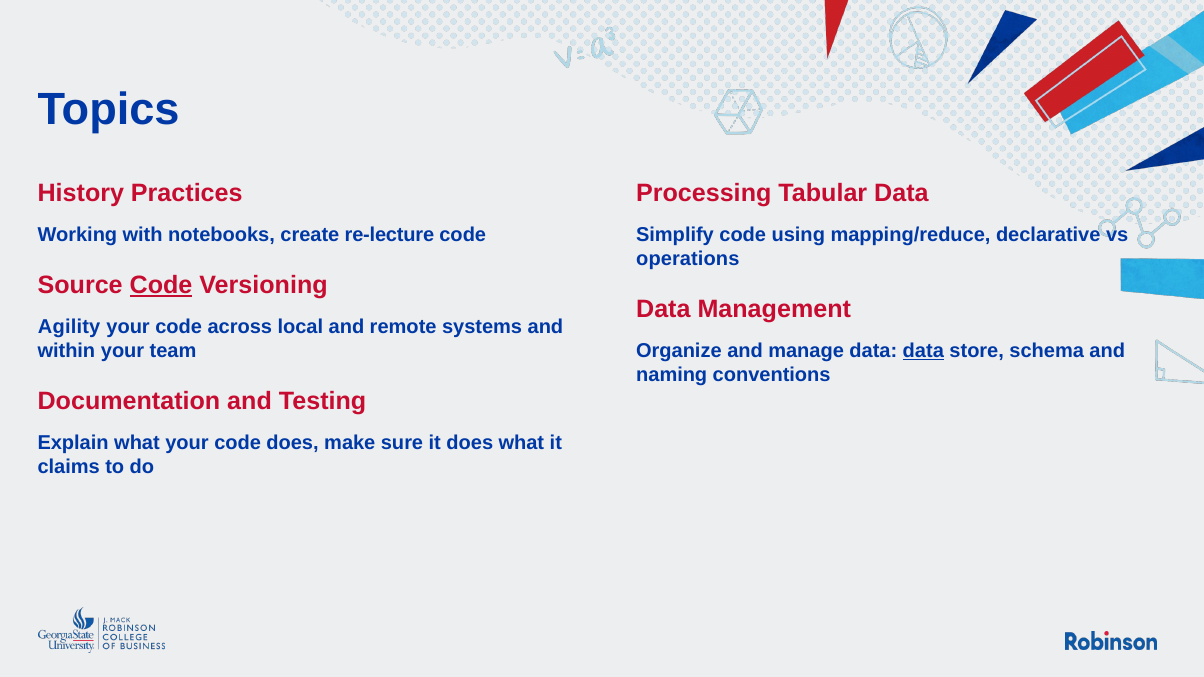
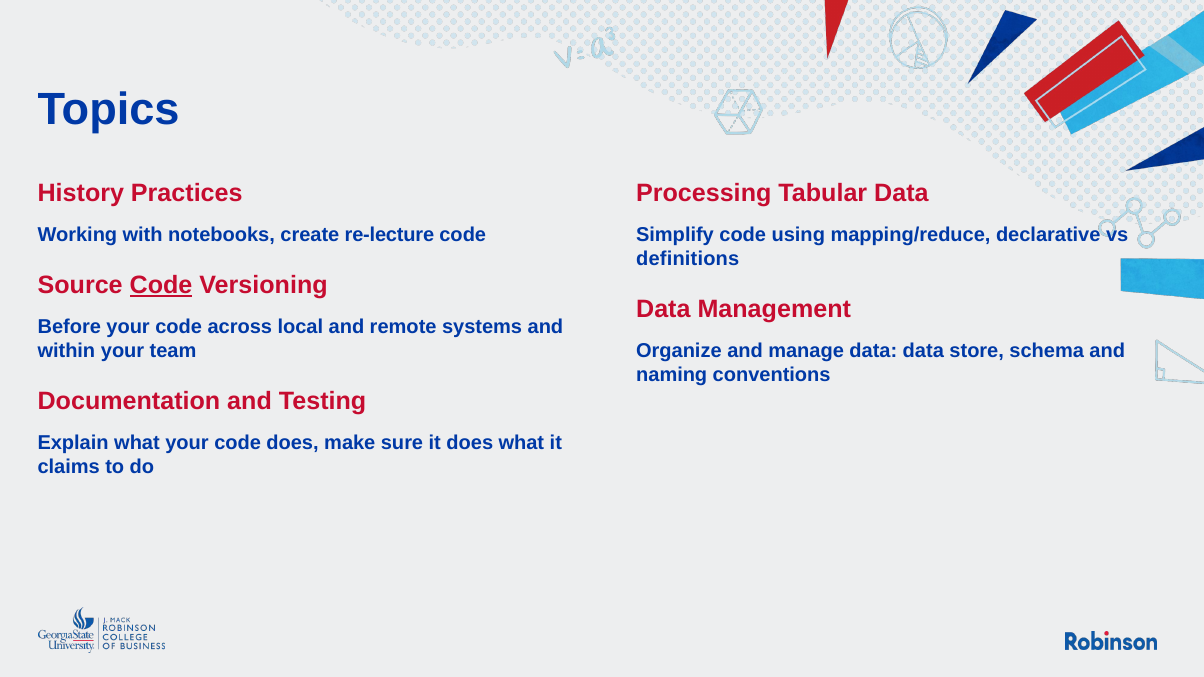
operations: operations -> definitions
Agility: Agility -> Before
data at (923, 351) underline: present -> none
